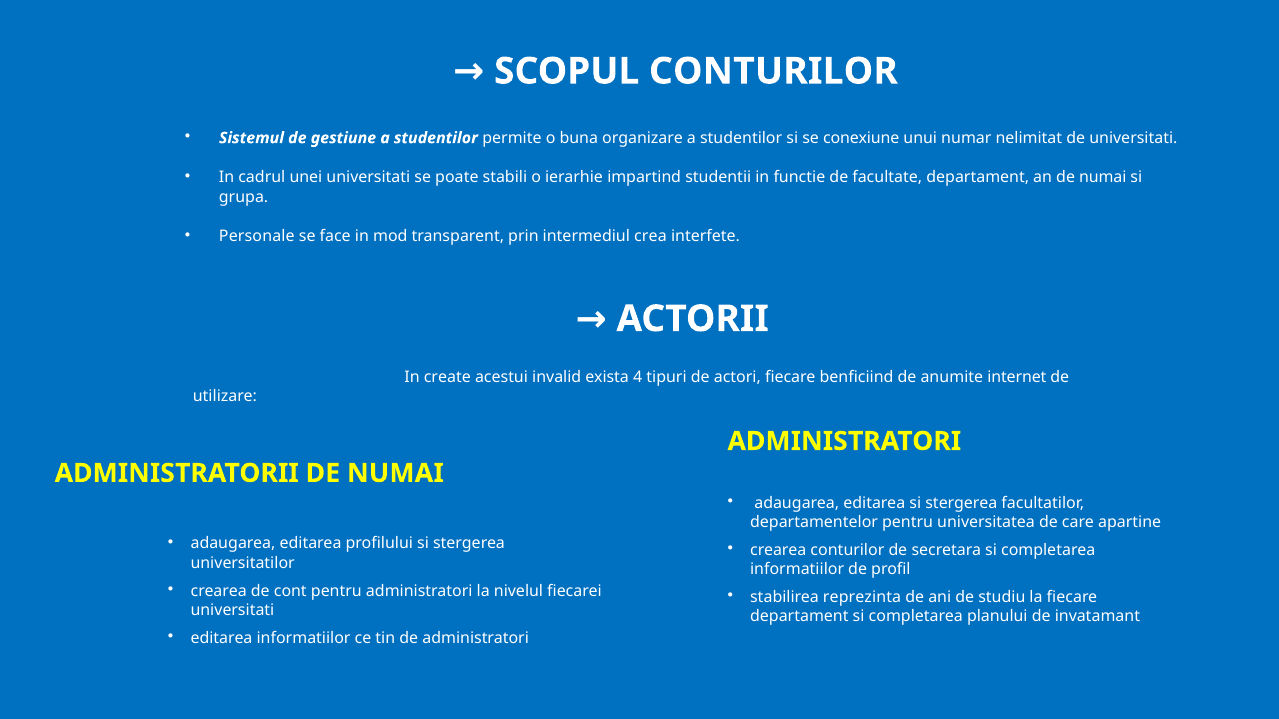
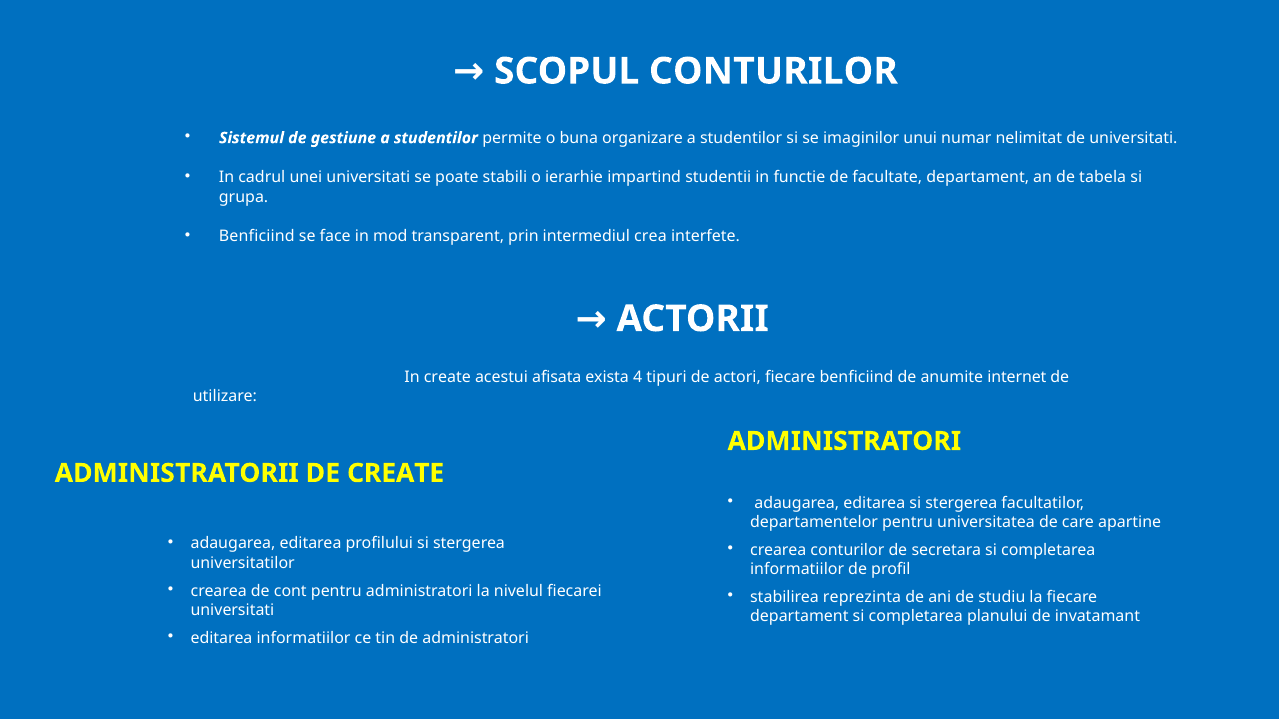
conexiune: conexiune -> imaginilor
an de numai: numai -> tabela
Personale at (257, 237): Personale -> Benficiind
invalid: invalid -> afisata
ADMINISTRATORII DE NUMAI: NUMAI -> CREATE
